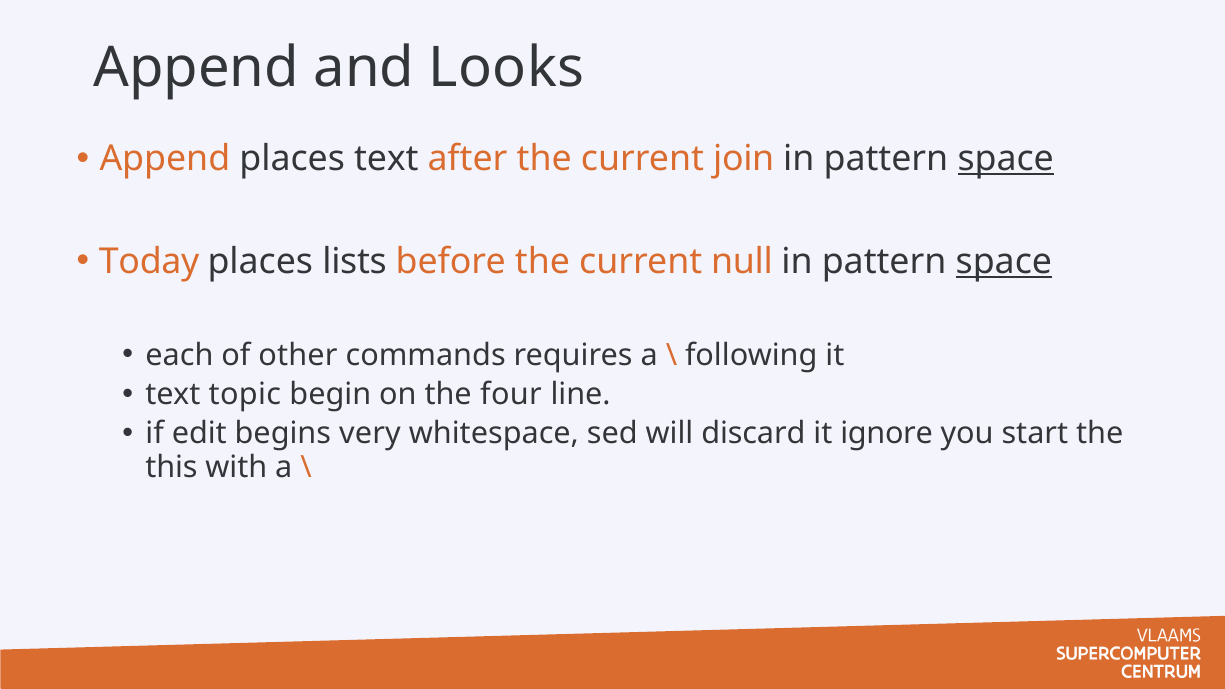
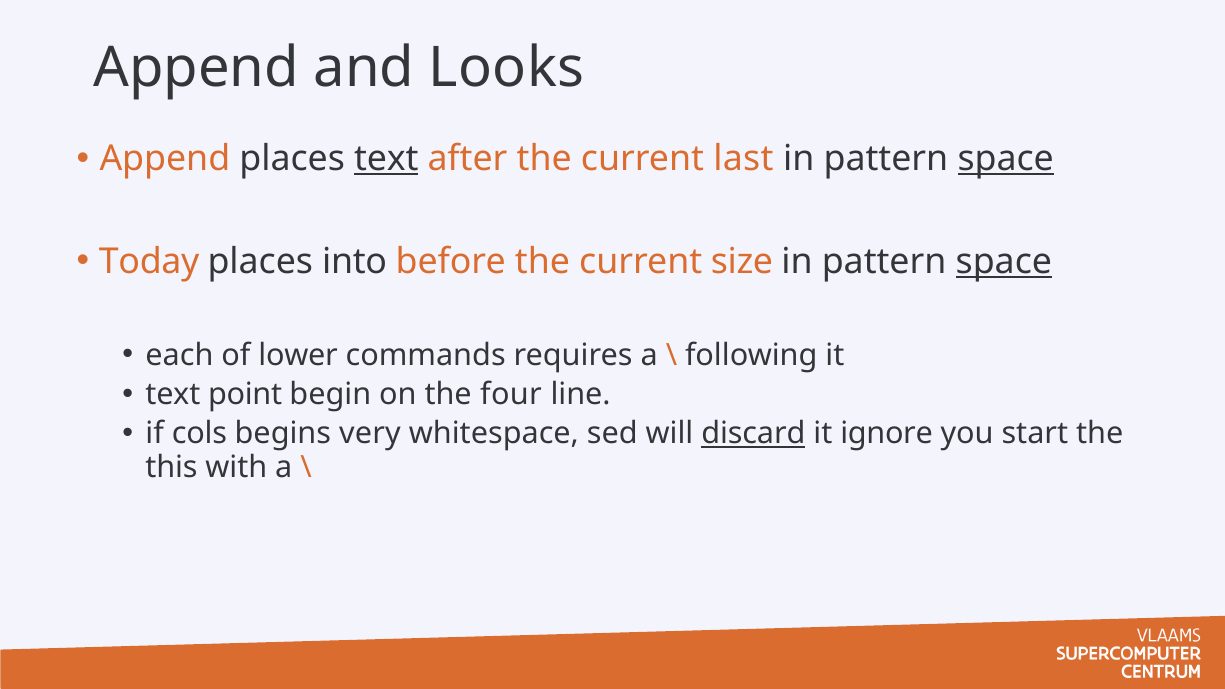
text at (386, 159) underline: none -> present
join: join -> last
lists: lists -> into
null: null -> size
other: other -> lower
topic: topic -> point
edit: edit -> cols
discard underline: none -> present
